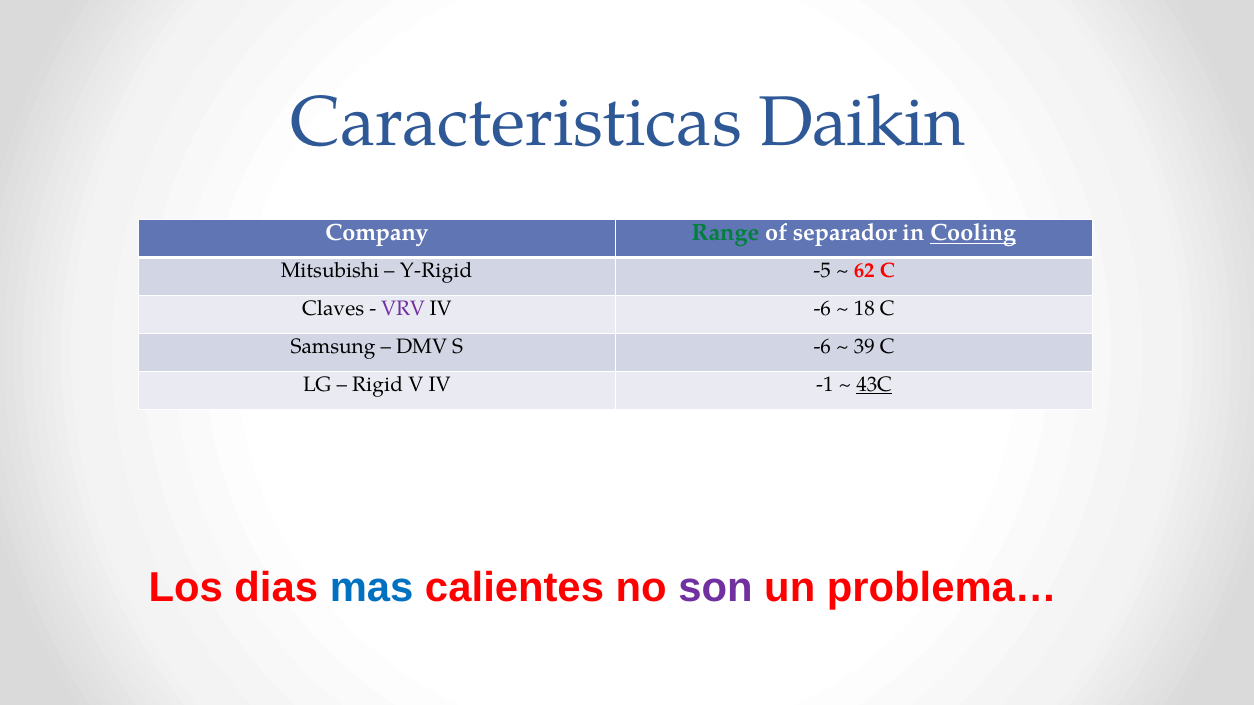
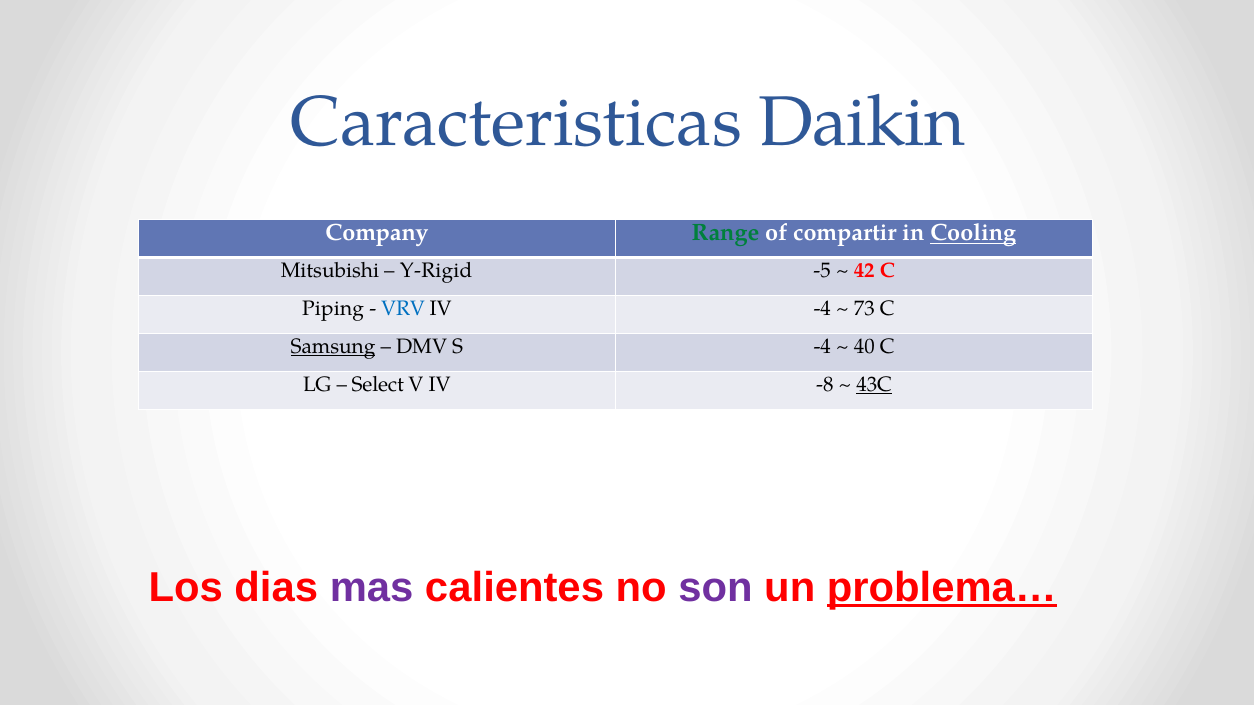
separador: separador -> compartir
62: 62 -> 42
Claves: Claves -> Piping
VRV colour: purple -> blue
IV -6: -6 -> -4
18: 18 -> 73
Samsung underline: none -> present
S -6: -6 -> -4
39: 39 -> 40
Rigid: Rigid -> Select
-1: -1 -> -8
mas colour: blue -> purple
problema… underline: none -> present
